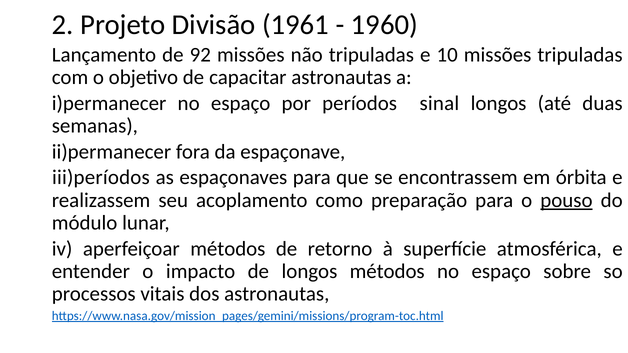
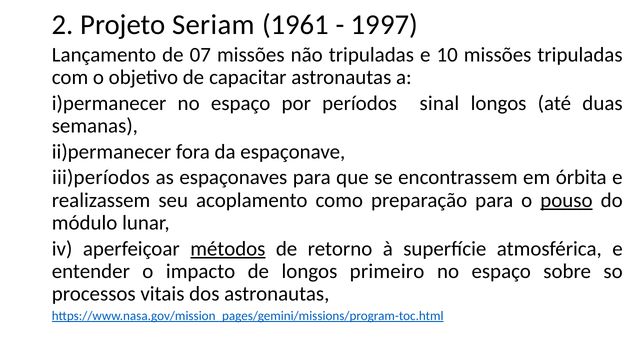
Divisão: Divisão -> Seriam
1960: 1960 -> 1997
92: 92 -> 07
métodos at (228, 249) underline: none -> present
longos métodos: métodos -> primeiro
